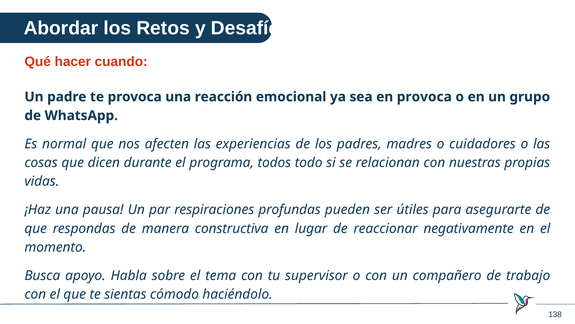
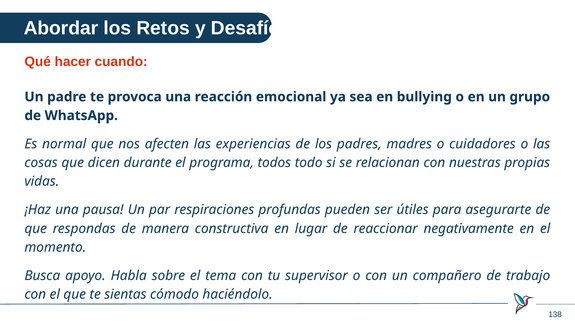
en provoca: provoca -> bullying
